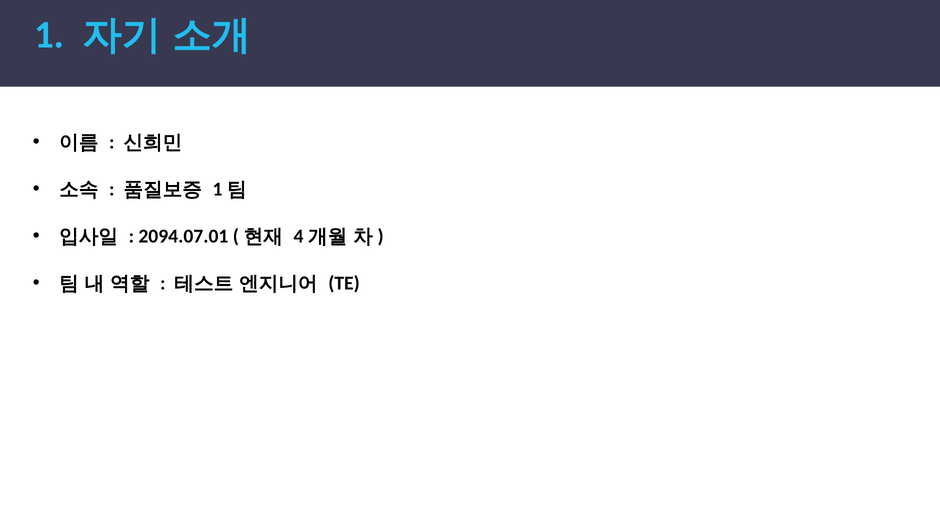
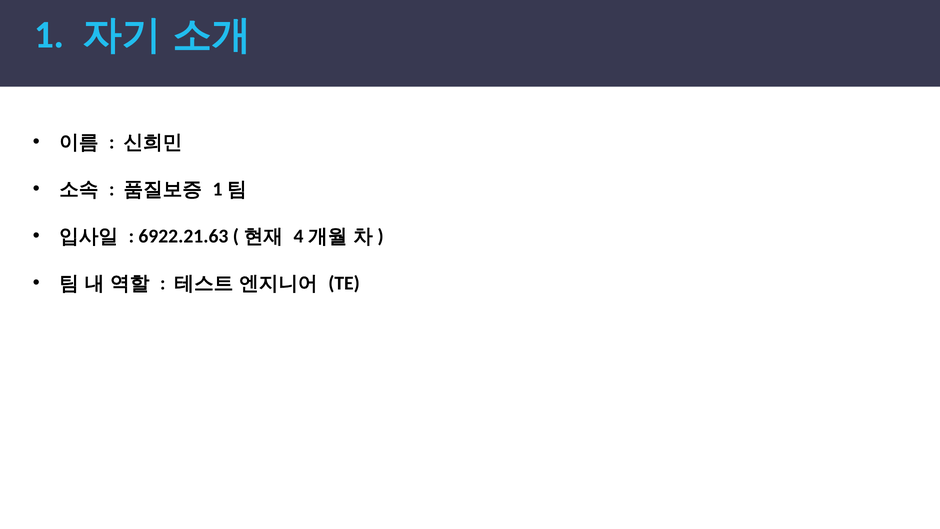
2094.07.01: 2094.07.01 -> 6922.21.63
